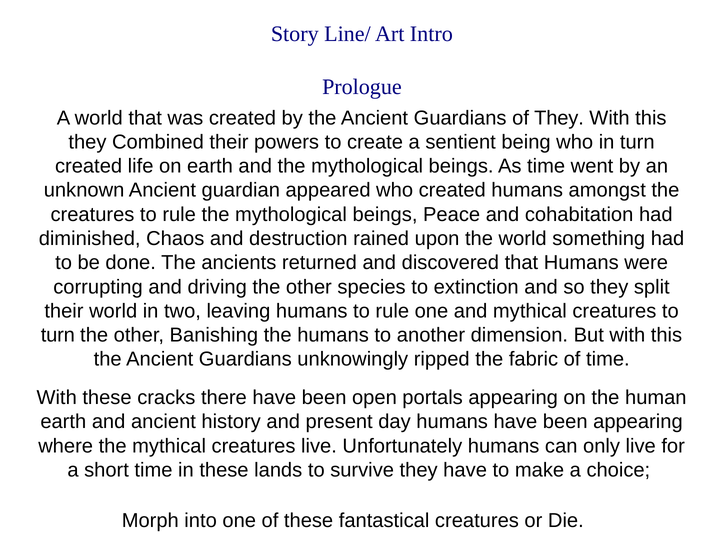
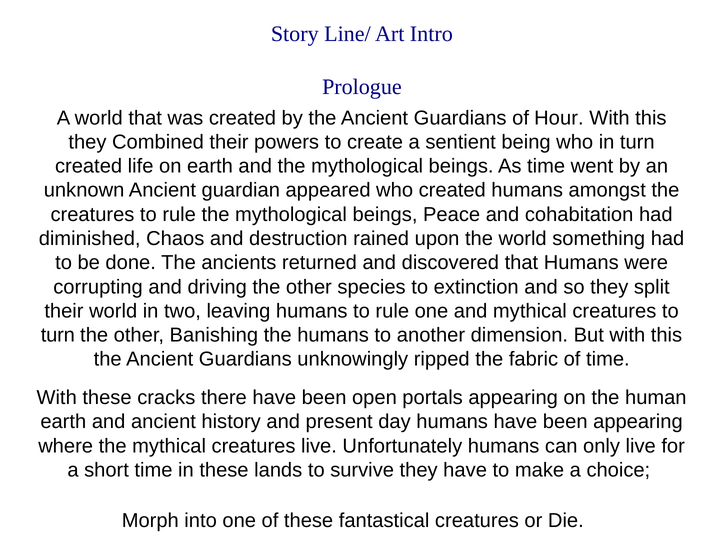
of They: They -> Hour
